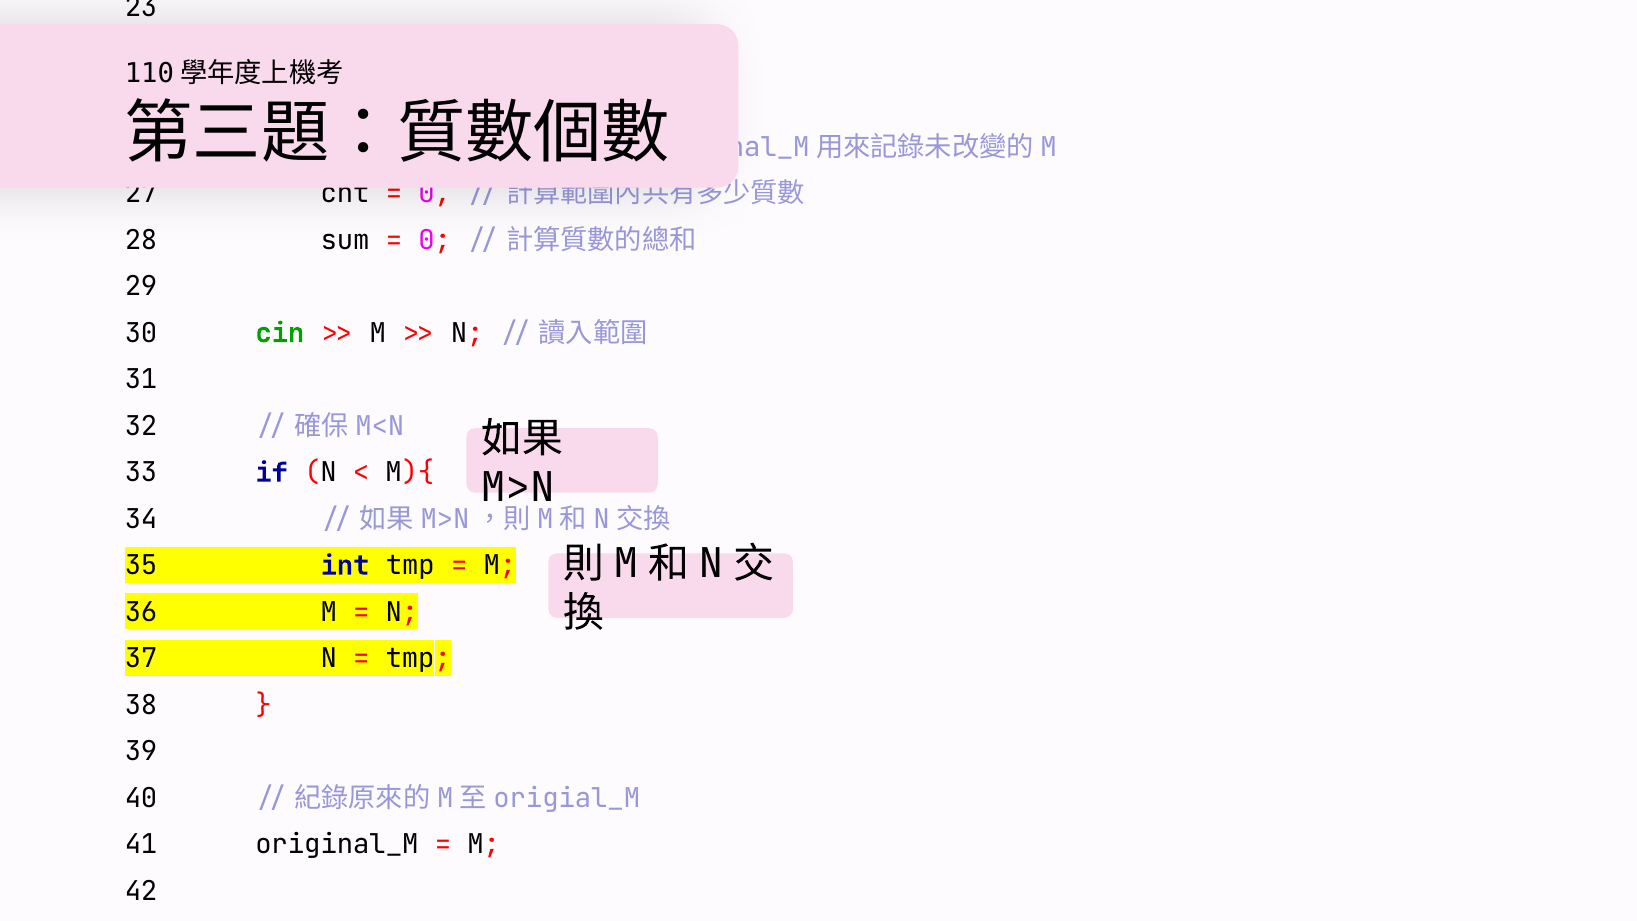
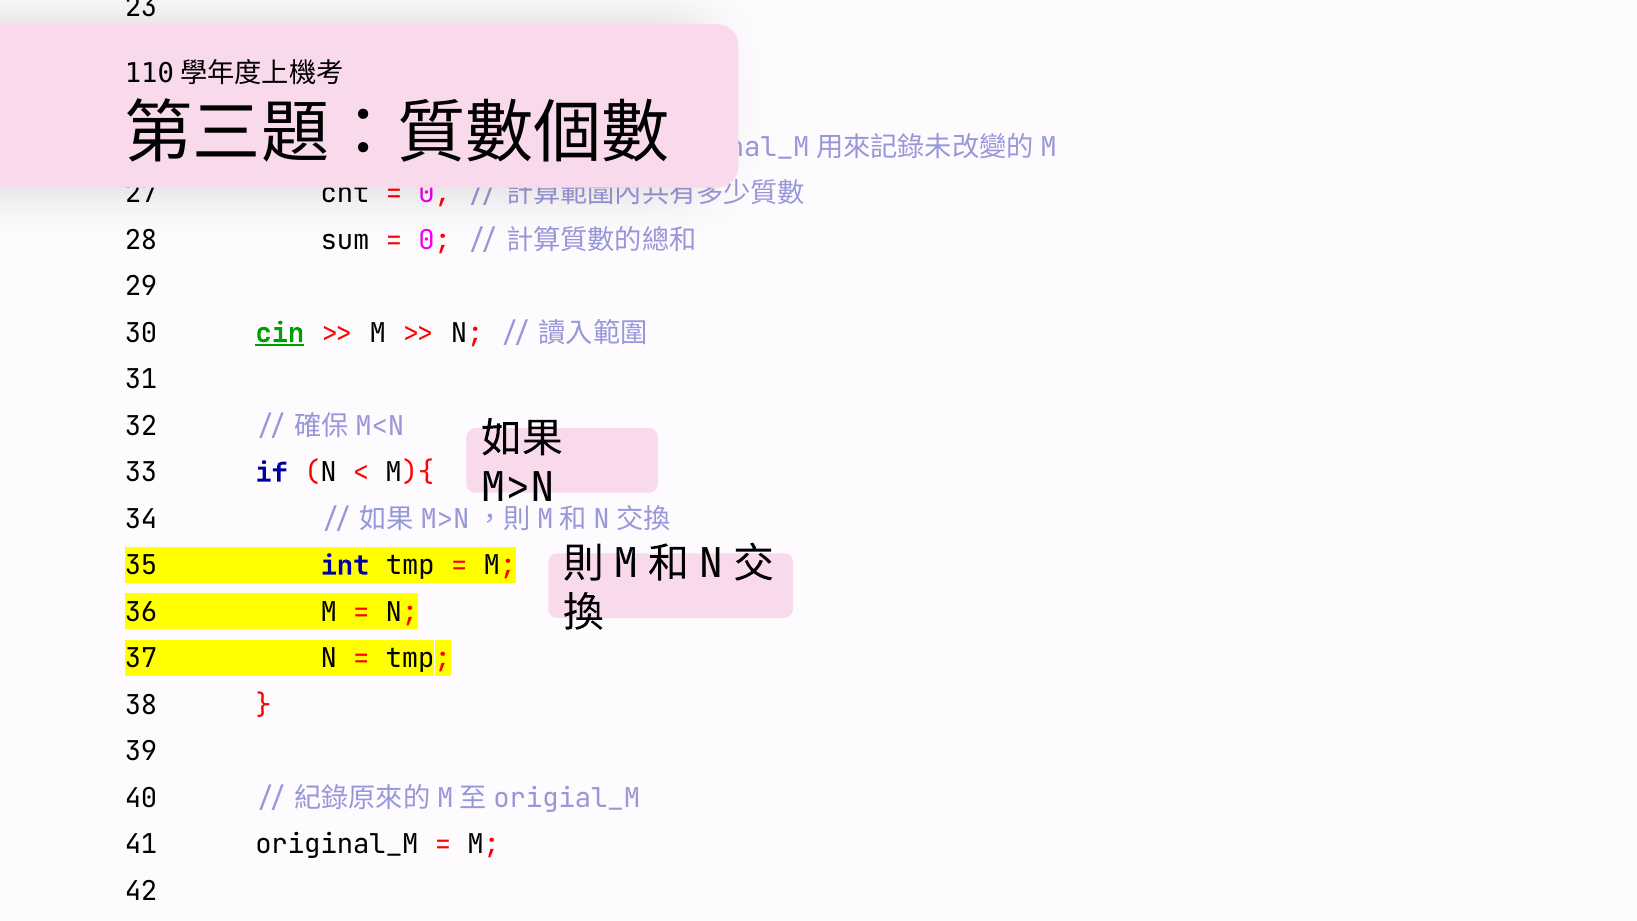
cin underline: none -> present
